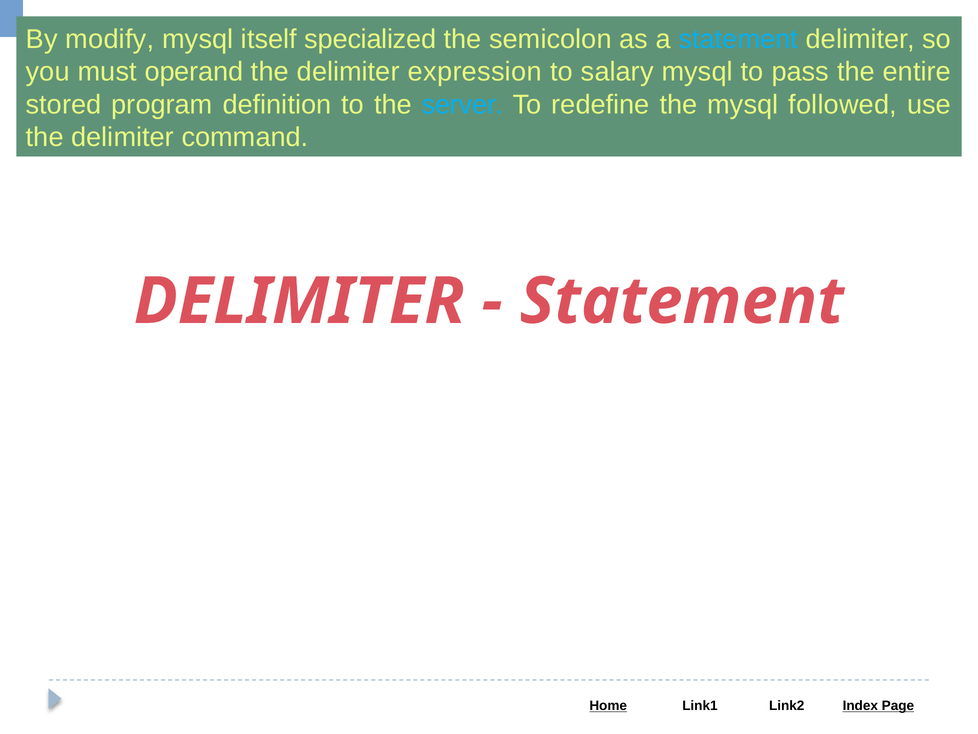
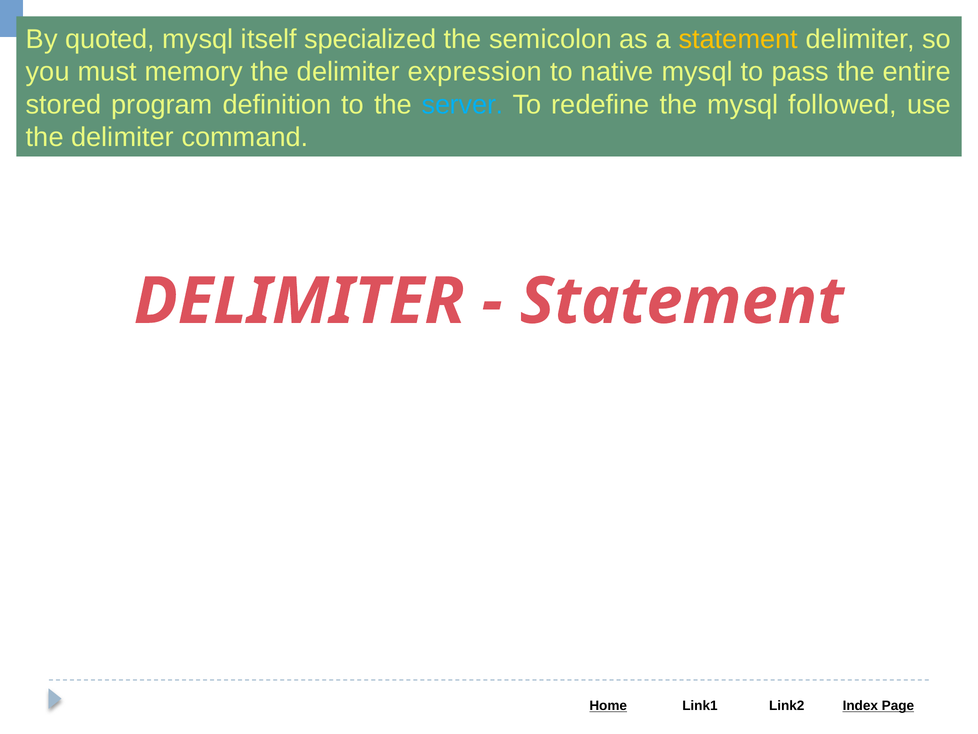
modify: modify -> quoted
statement at (738, 39) colour: light blue -> yellow
operand: operand -> memory
salary: salary -> native
